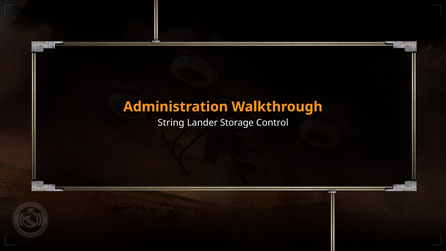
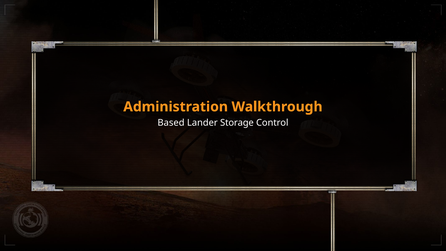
String: String -> Based
